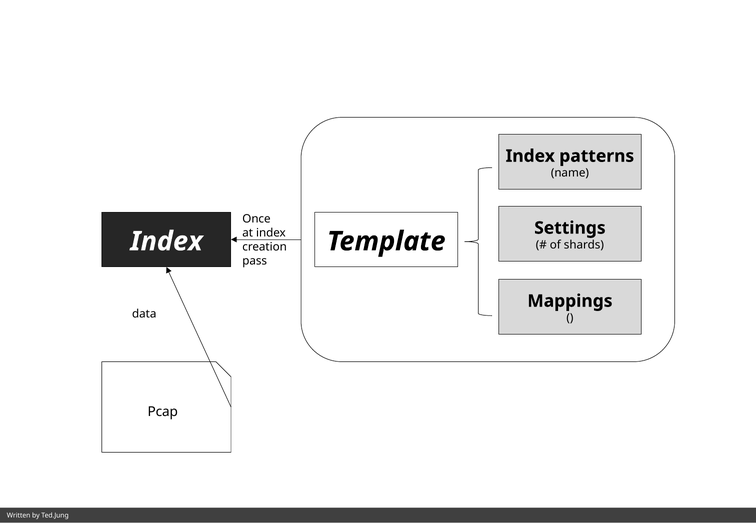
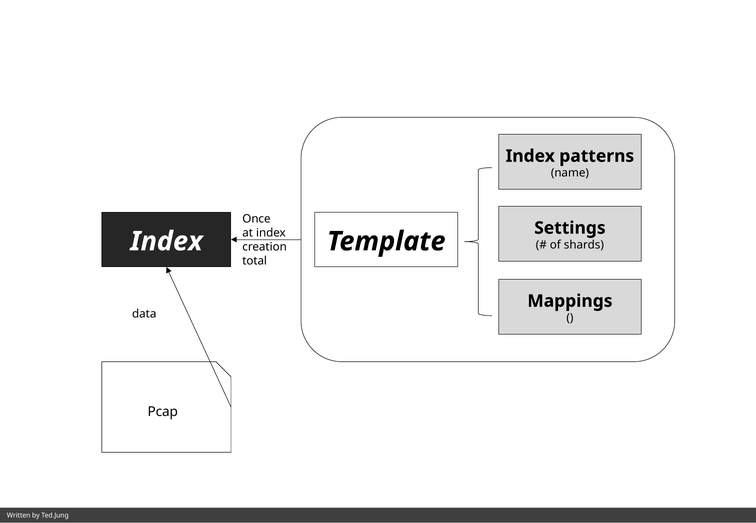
pass: pass -> total
